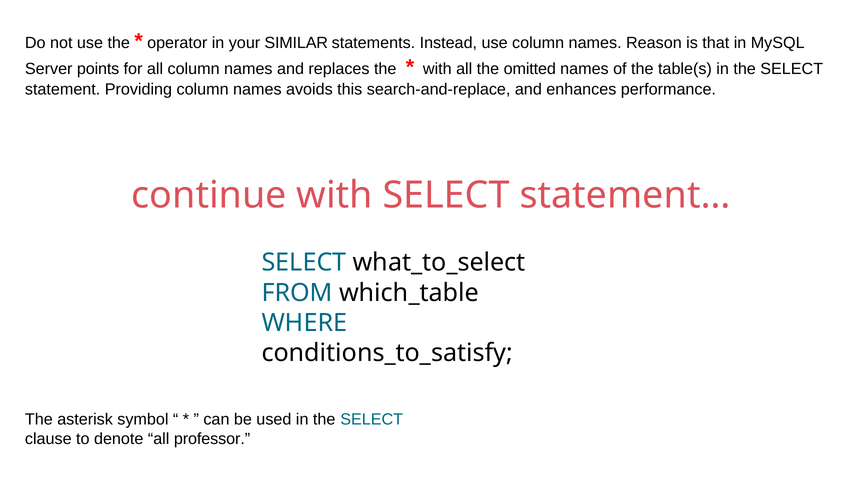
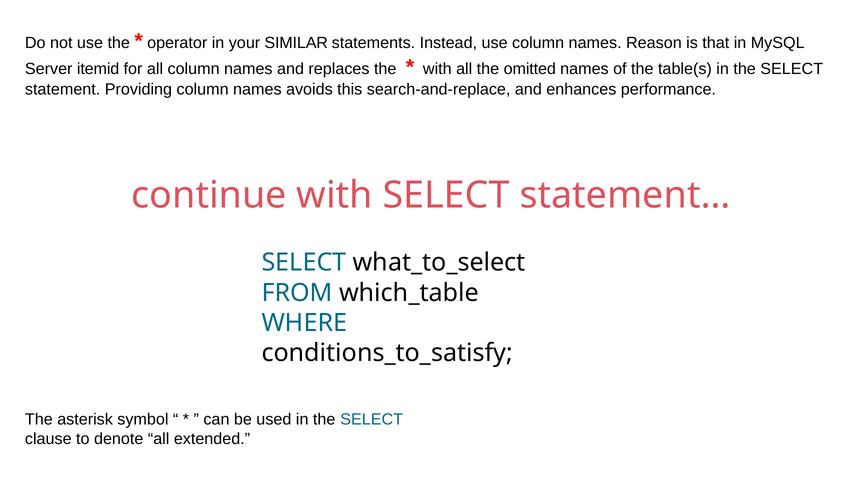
points: points -> itemid
professor: professor -> extended
